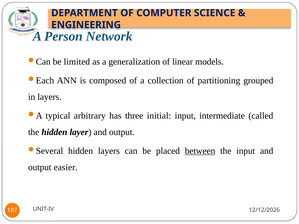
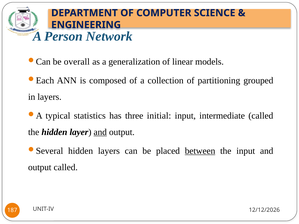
limited: limited -> overall
arbitrary: arbitrary -> statistics
and at (100, 132) underline: none -> present
output easier: easier -> called
